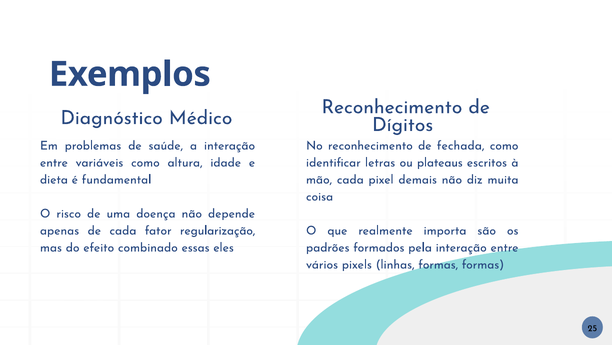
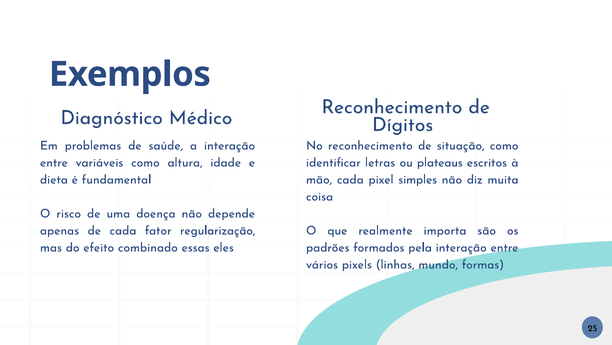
fechada: fechada -> situação
demais: demais -> simples
linhas formas: formas -> mundo
